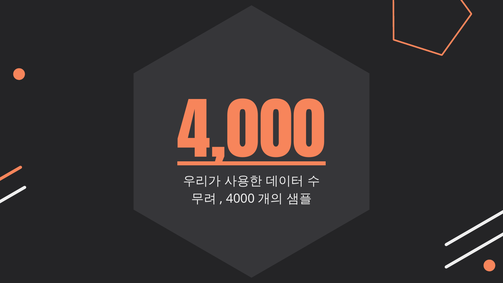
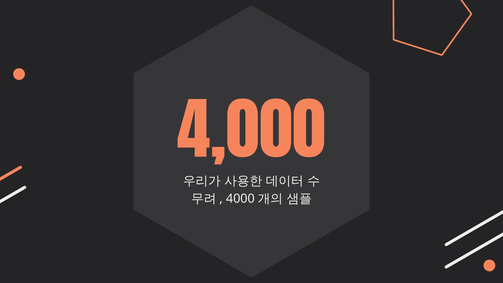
4,000 underline: present -> none
